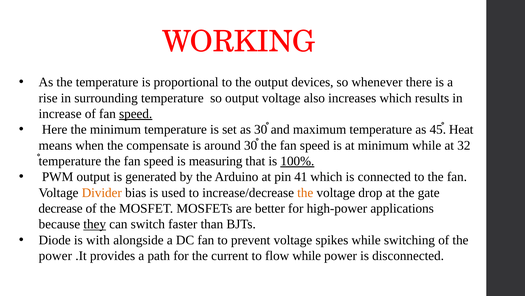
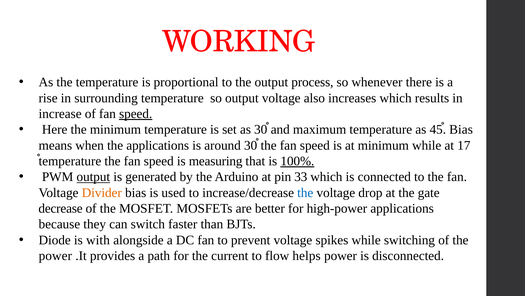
devices: devices -> process
Heat at (461, 129): Heat -> Bias
the compensate: compensate -> applications
32: 32 -> 17
output at (93, 177) underline: none -> present
41: 41 -> 33
the at (305, 192) colour: orange -> blue
they underline: present -> none
flow while: while -> helps
